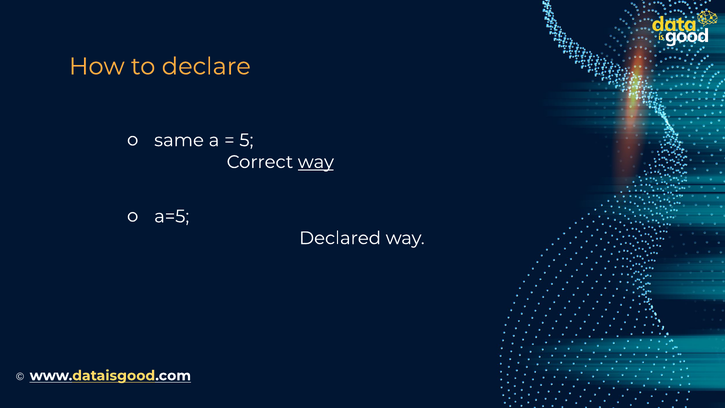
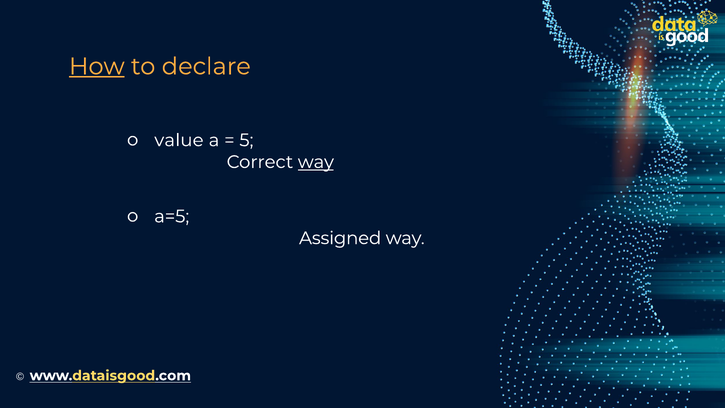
How underline: none -> present
same: same -> value
Declared: Declared -> Assigned
